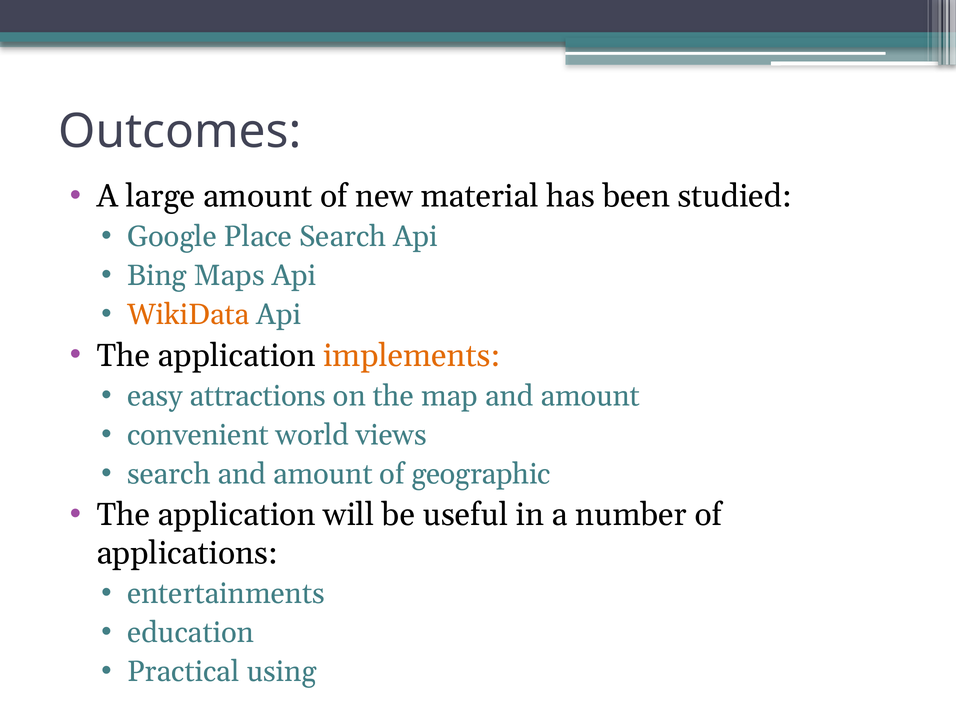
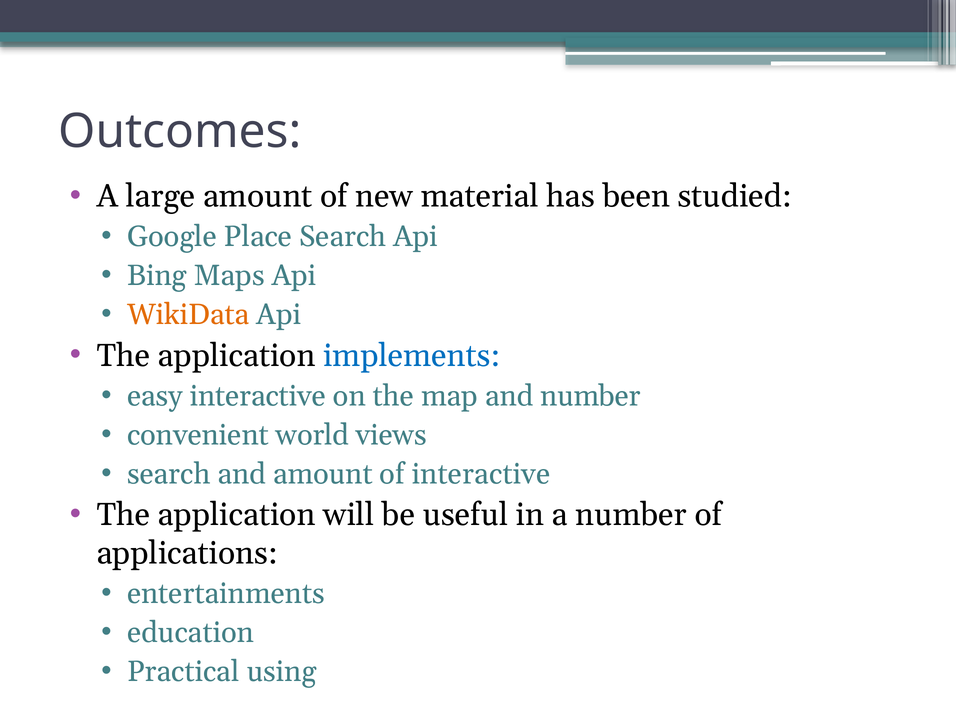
implements colour: orange -> blue
easy attractions: attractions -> interactive
map and amount: amount -> number
of geographic: geographic -> interactive
